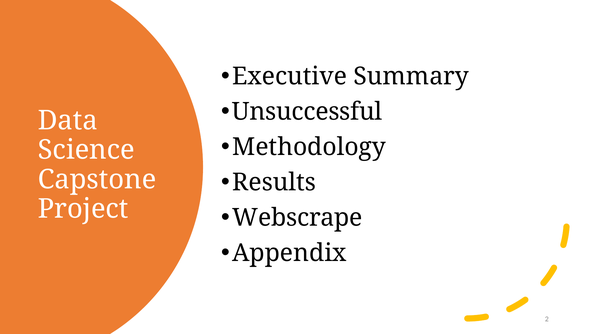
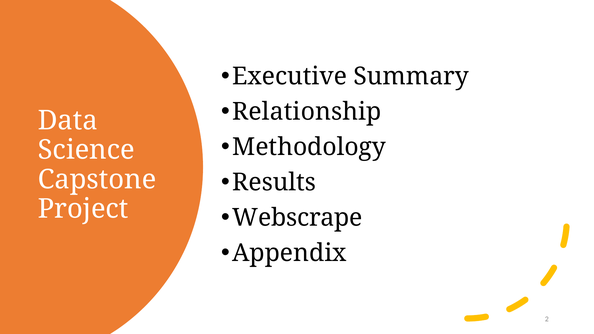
Unsuccessful: Unsuccessful -> Relationship
